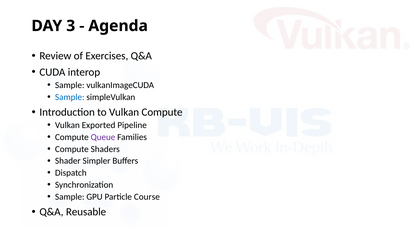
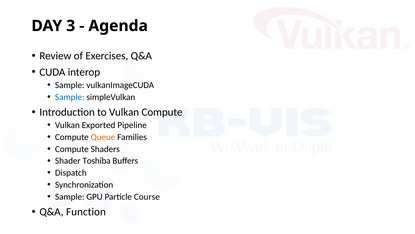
Queue colour: purple -> orange
Simpler: Simpler -> Toshiba
Reusable: Reusable -> Function
